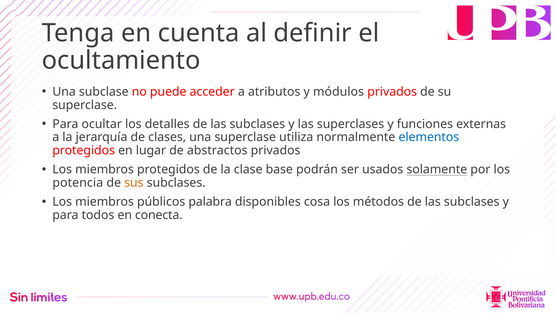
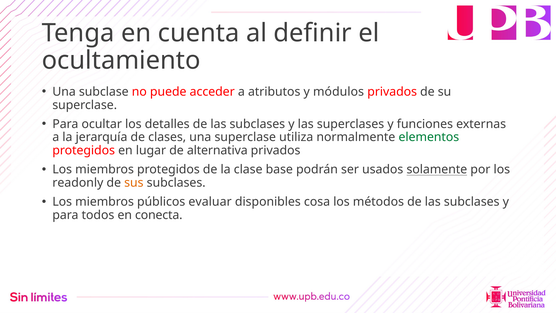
elementos colour: blue -> green
abstractos: abstractos -> alternativa
potencia: potencia -> readonly
palabra: palabra -> evaluar
